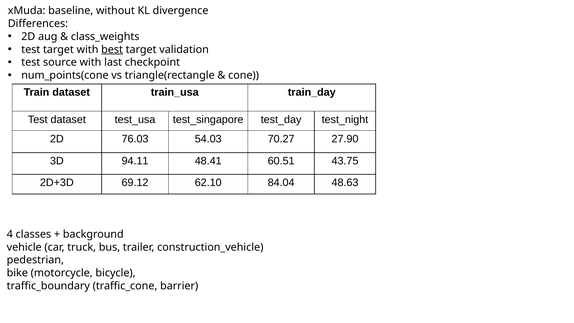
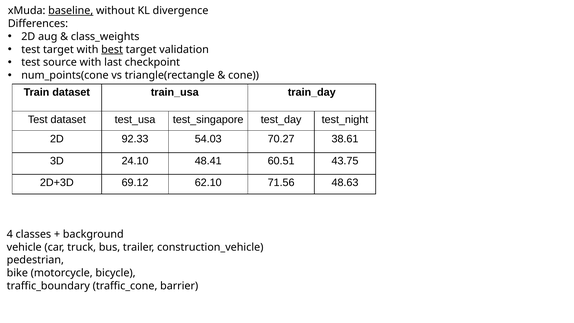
baseline underline: none -> present
76.03: 76.03 -> 92.33
27.90: 27.90 -> 38.61
94.11: 94.11 -> 24.10
84.04: 84.04 -> 71.56
